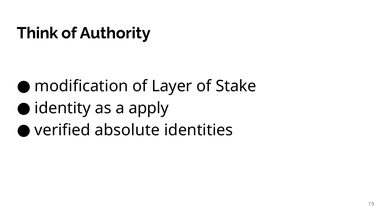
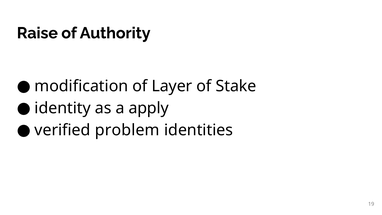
Think: Think -> Raise
absolute: absolute -> problem
